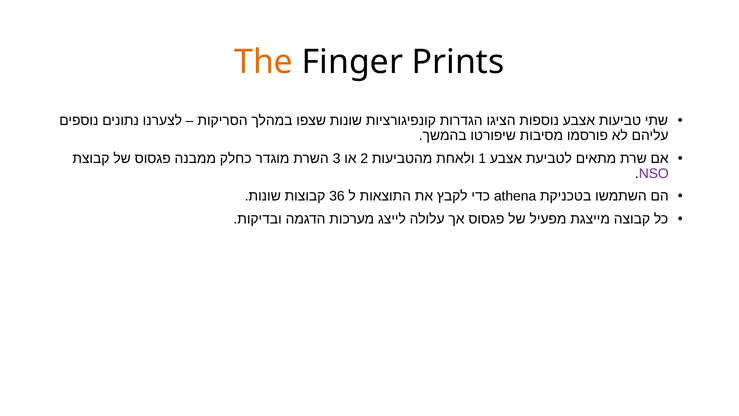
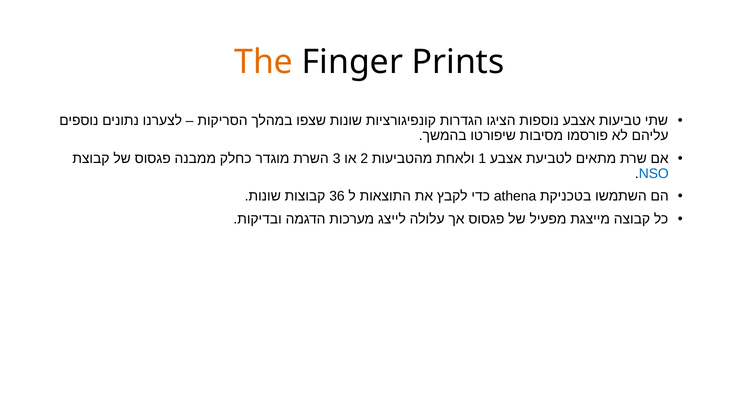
NSO colour: purple -> blue
